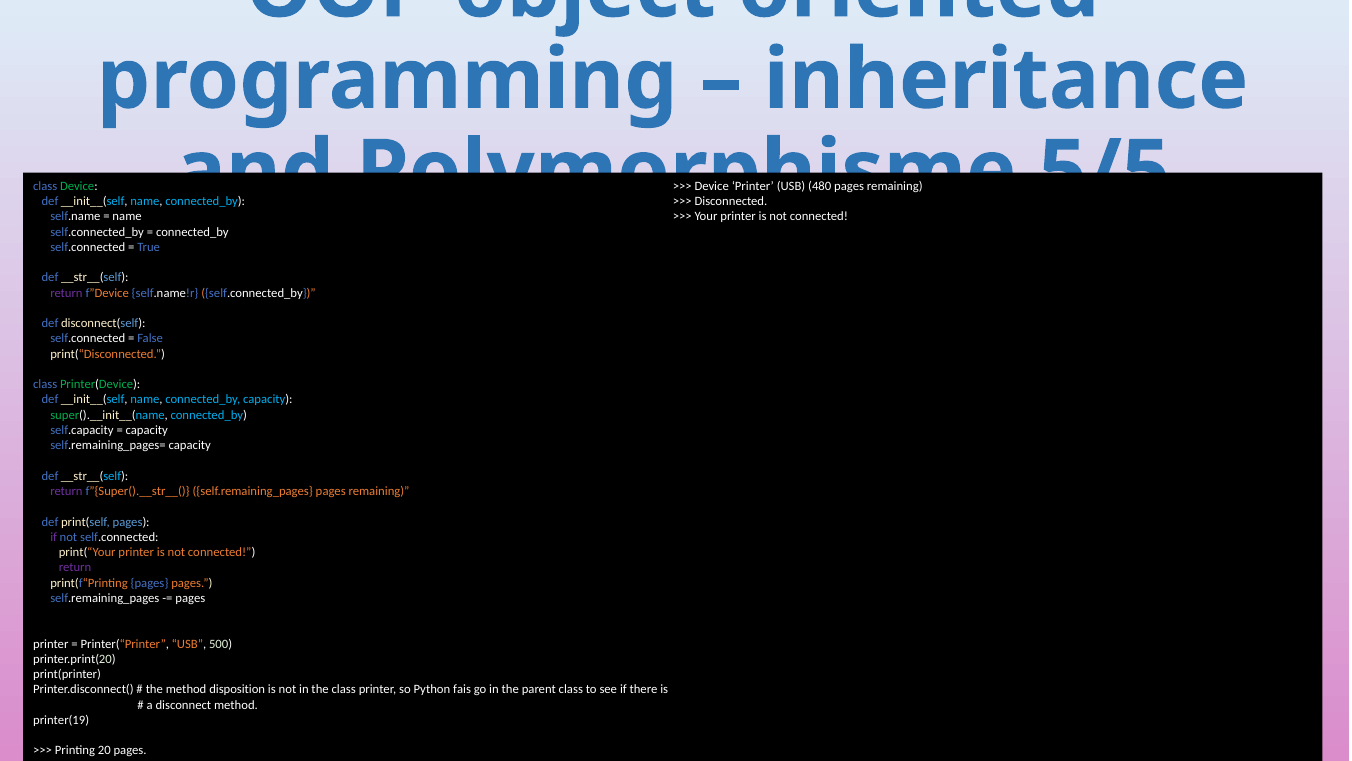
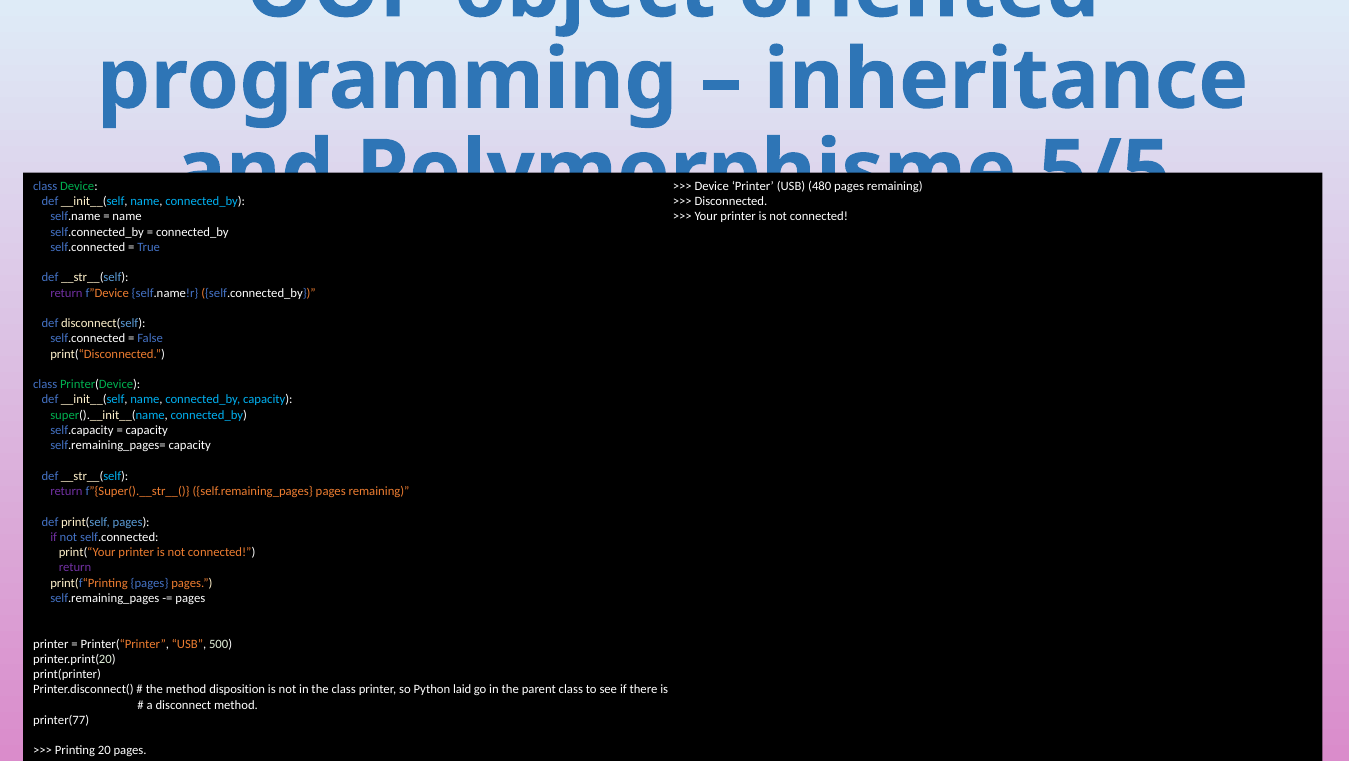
fais: fais -> laid
printer(19: printer(19 -> printer(77
